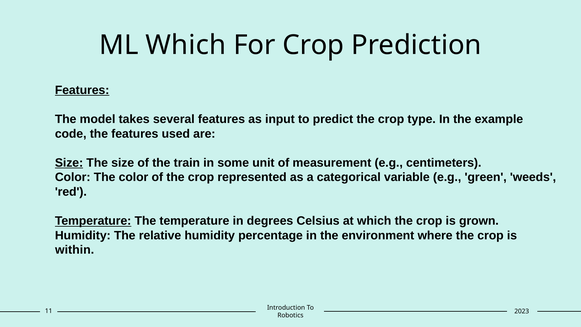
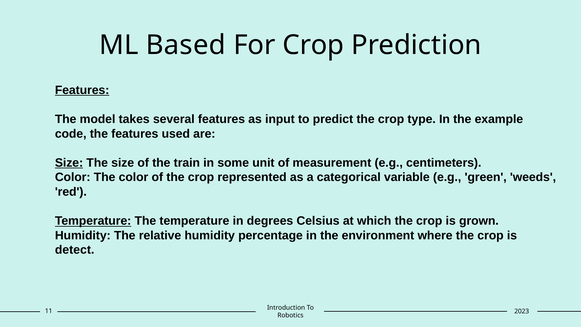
ML Which: Which -> Based
within: within -> detect
